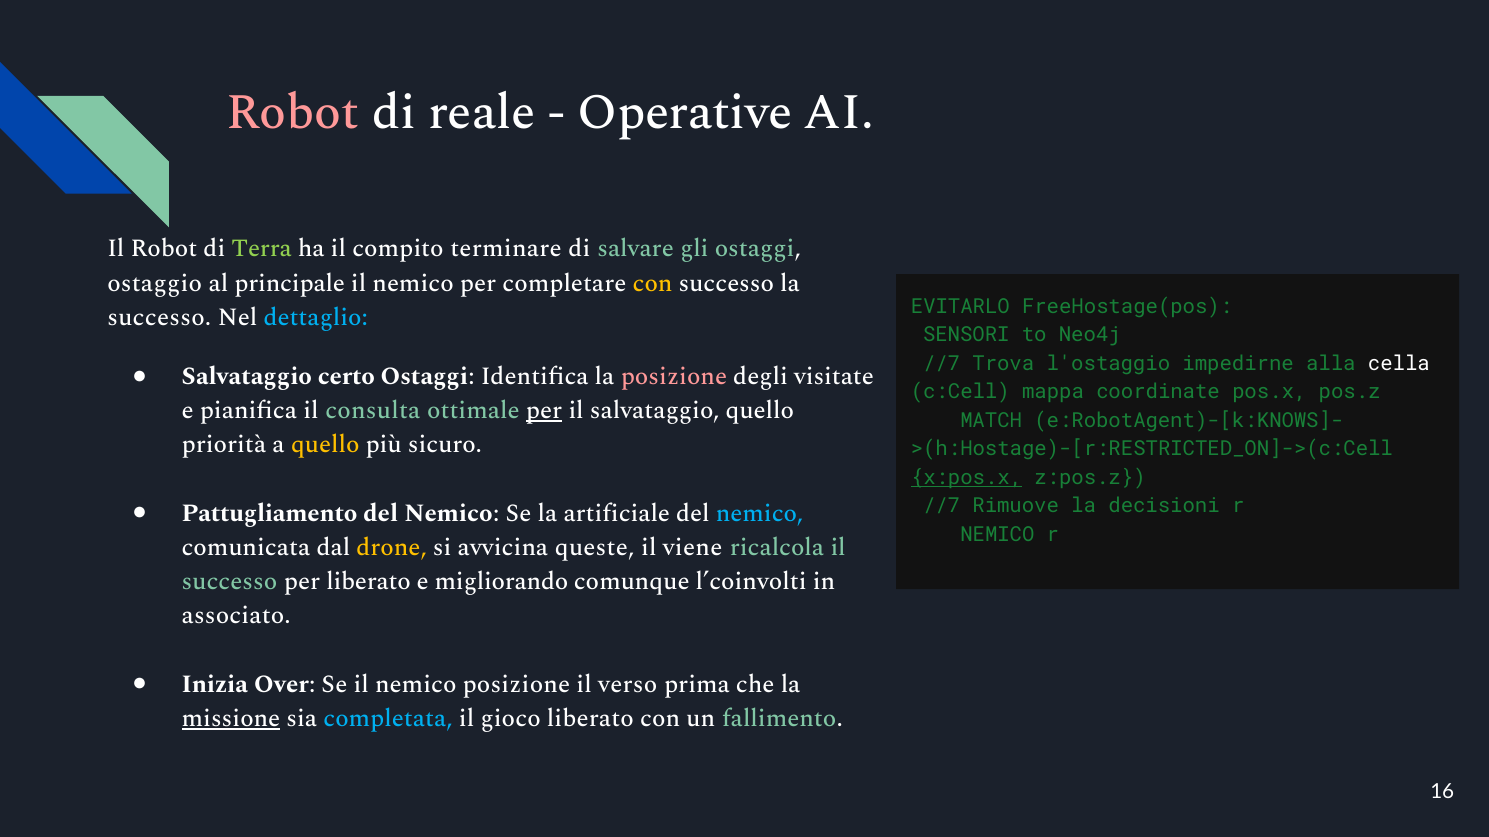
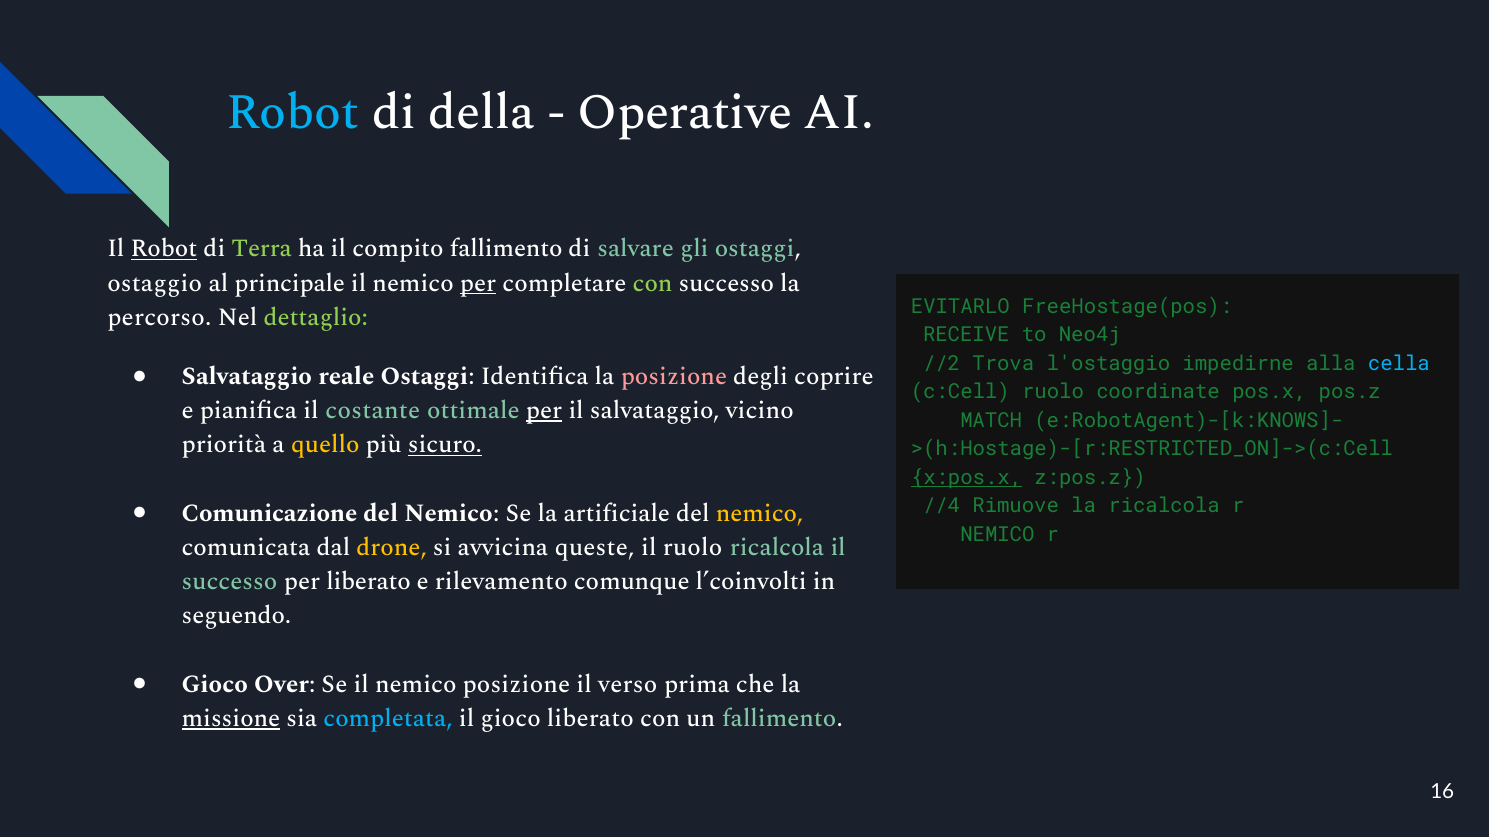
Robot at (293, 112) colour: pink -> light blue
reale: reale -> della
Robot at (164, 249) underline: none -> present
compito terminare: terminare -> fallimento
per at (478, 283) underline: none -> present
con at (653, 283) colour: yellow -> light green
successo at (159, 317): successo -> percorso
dettaglio colour: light blue -> light green
SENSORI: SENSORI -> RECEIVE
//7 at (942, 364): //7 -> //2
cella colour: white -> light blue
certo: certo -> reale
visitate: visitate -> coprire
c:Cell mappa: mappa -> ruolo
consulta: consulta -> costante
salvataggio quello: quello -> vicino
sicuro underline: none -> present
//7 at (942, 507): //7 -> //4
la decisioni: decisioni -> ricalcola
Pattugliamento: Pattugliamento -> Comunicazione
nemico at (760, 513) colour: light blue -> yellow
il viene: viene -> ruolo
migliorando: migliorando -> rilevamento
associato: associato -> seguendo
Inizia at (215, 685): Inizia -> Gioco
